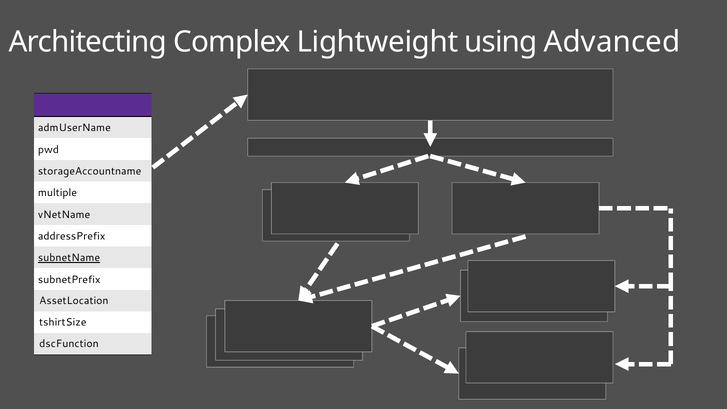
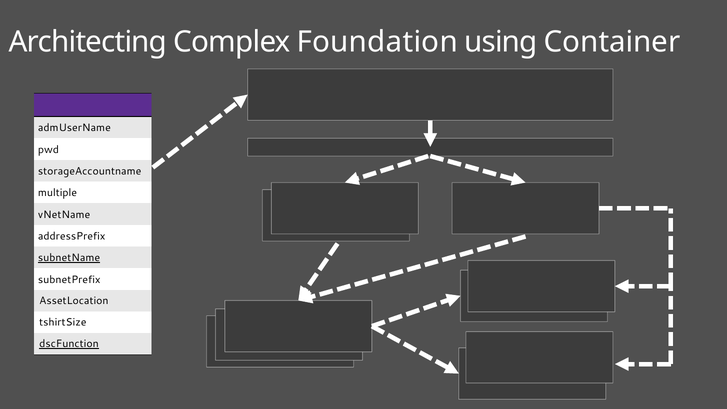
Lightweight: Lightweight -> Foundation
Advanced: Advanced -> Container
dscFunction underline: none -> present
